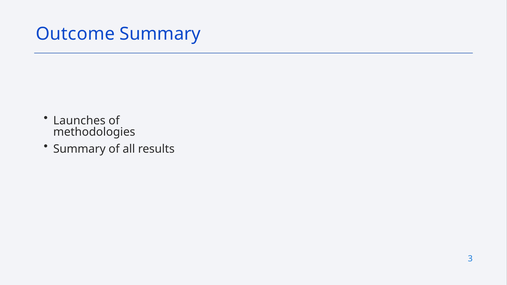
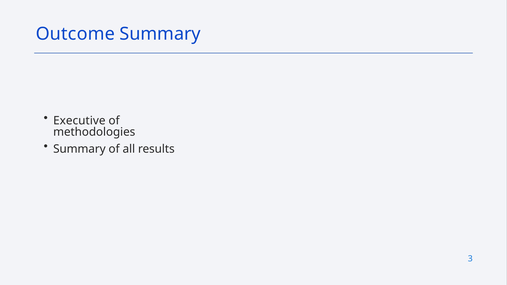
Launches: Launches -> Executive
